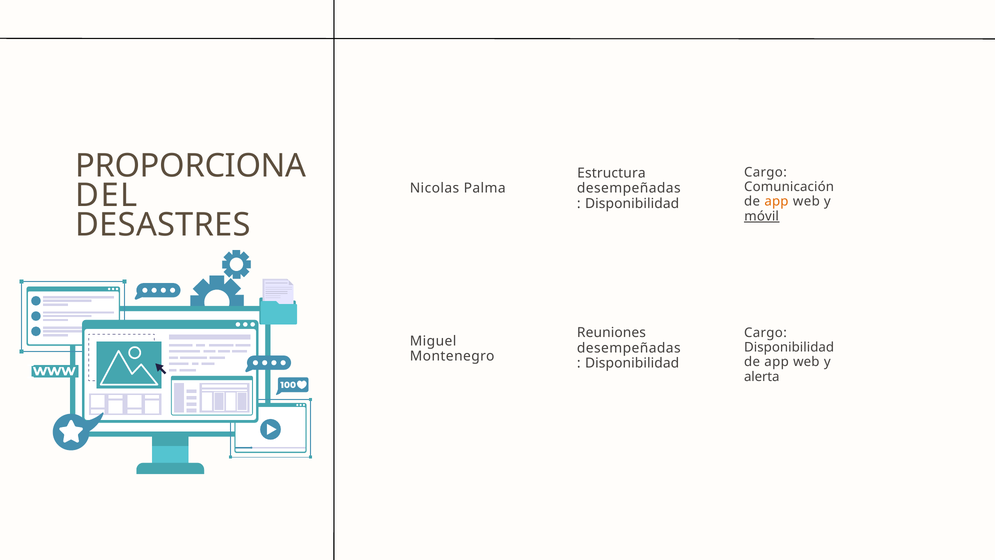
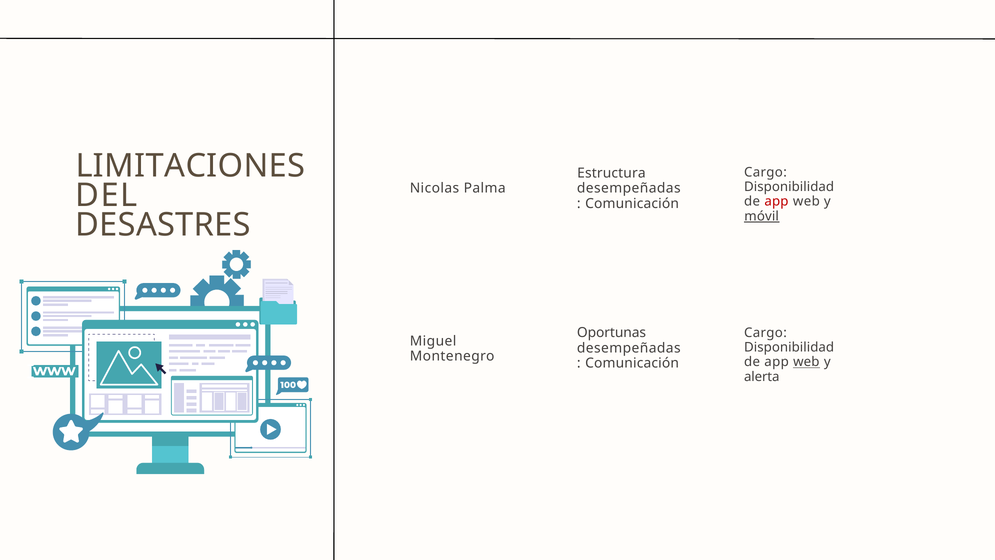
PROPORCIONA: PROPORCIONA -> LIMITACIONES
Comunicación at (789, 187): Comunicación -> Disponibilidad
app at (776, 201) colour: orange -> red
Disponibilidad at (632, 203): Disponibilidad -> Comunicación
Reuniones: Reuniones -> Oportunas
web at (806, 362) underline: none -> present
Disponibilidad at (632, 363): Disponibilidad -> Comunicación
